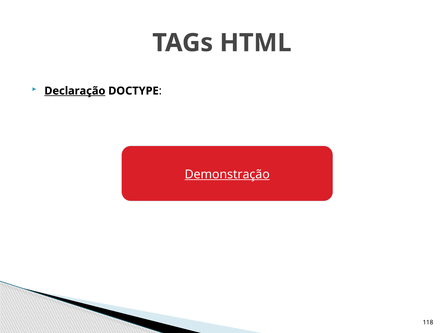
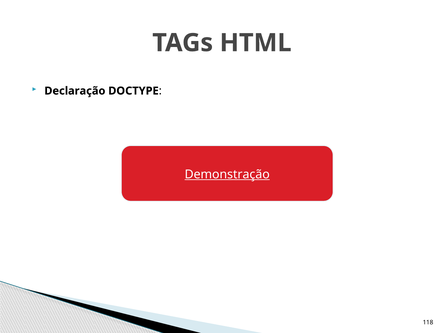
Declaração underline: present -> none
